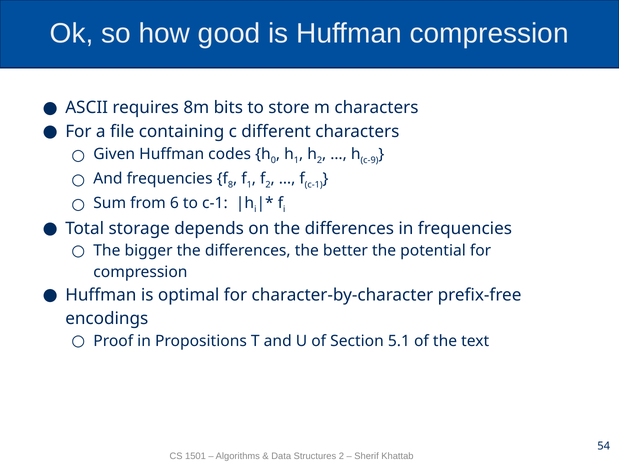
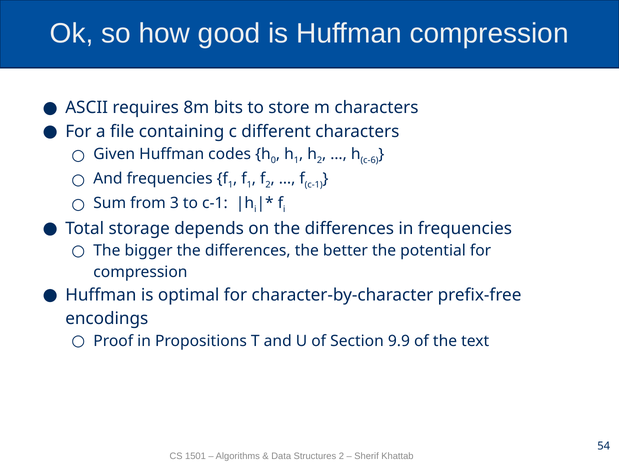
c-9: c-9 -> c-6
8 at (231, 185): 8 -> 1
6: 6 -> 3
5.1: 5.1 -> 9.9
